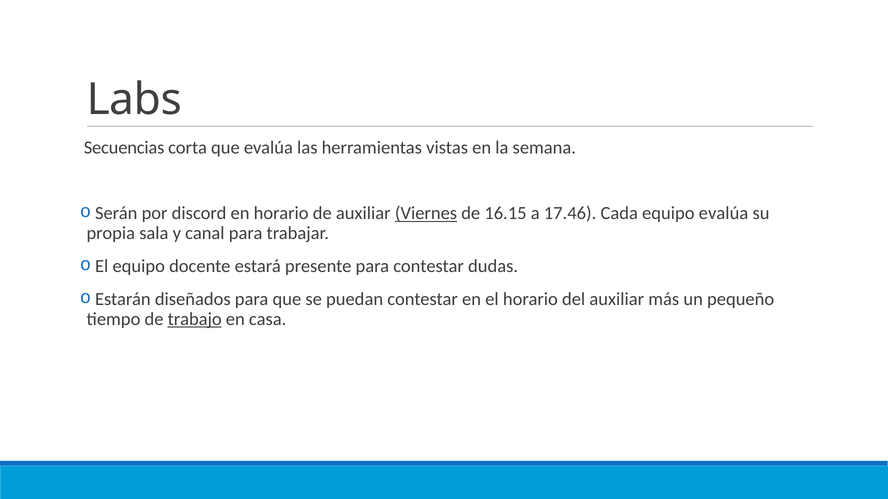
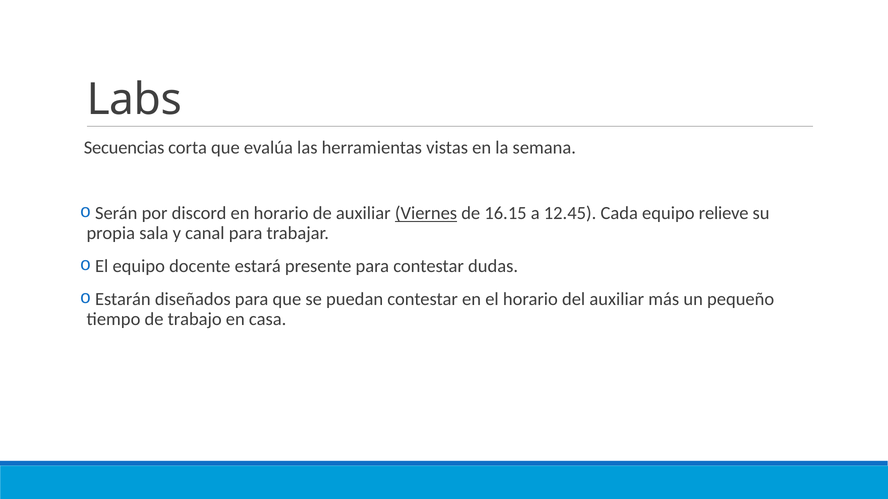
17.46: 17.46 -> 12.45
equipo evalúa: evalúa -> relieve
trabajo underline: present -> none
